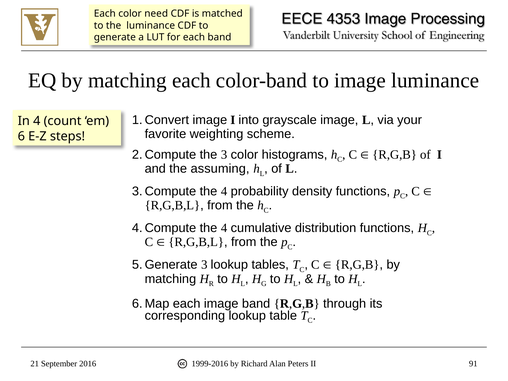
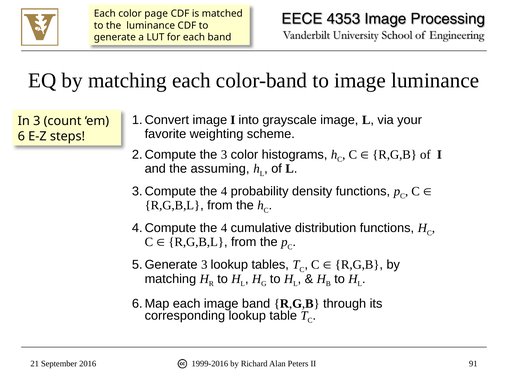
need: need -> page
In 4: 4 -> 3
